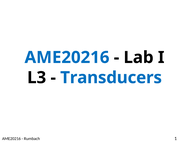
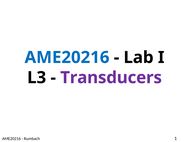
Transducers colour: blue -> purple
